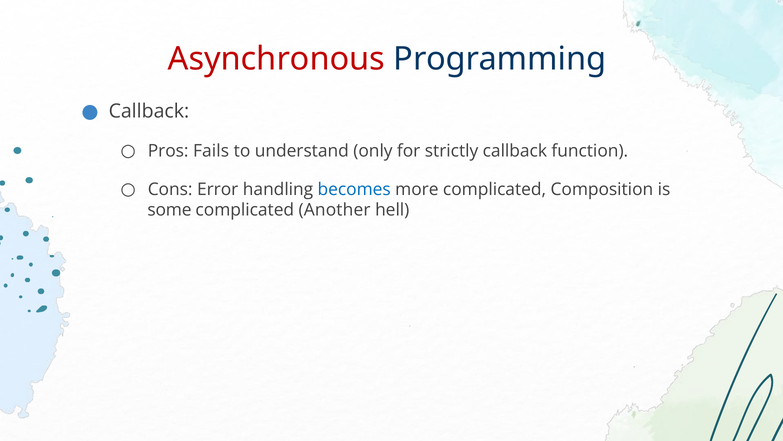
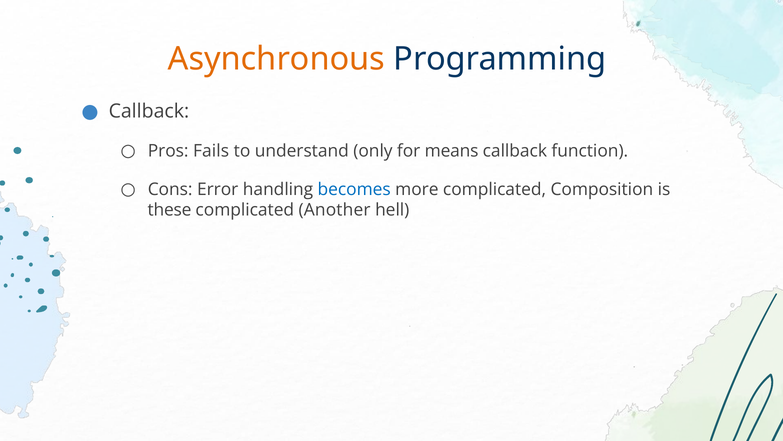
Asynchronous colour: red -> orange
strictly: strictly -> means
some: some -> these
